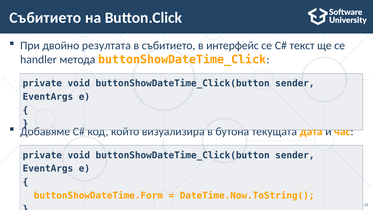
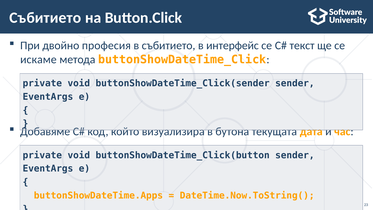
резултата: резултата -> професия
handler: handler -> искаме
buttonShowDateTime_Click(button at (183, 83): buttonShowDateTime_Click(button -> buttonShowDateTime_Click(sender
buttonShowDateTime.Form: buttonShowDateTime.Form -> buttonShowDateTime.Apps
